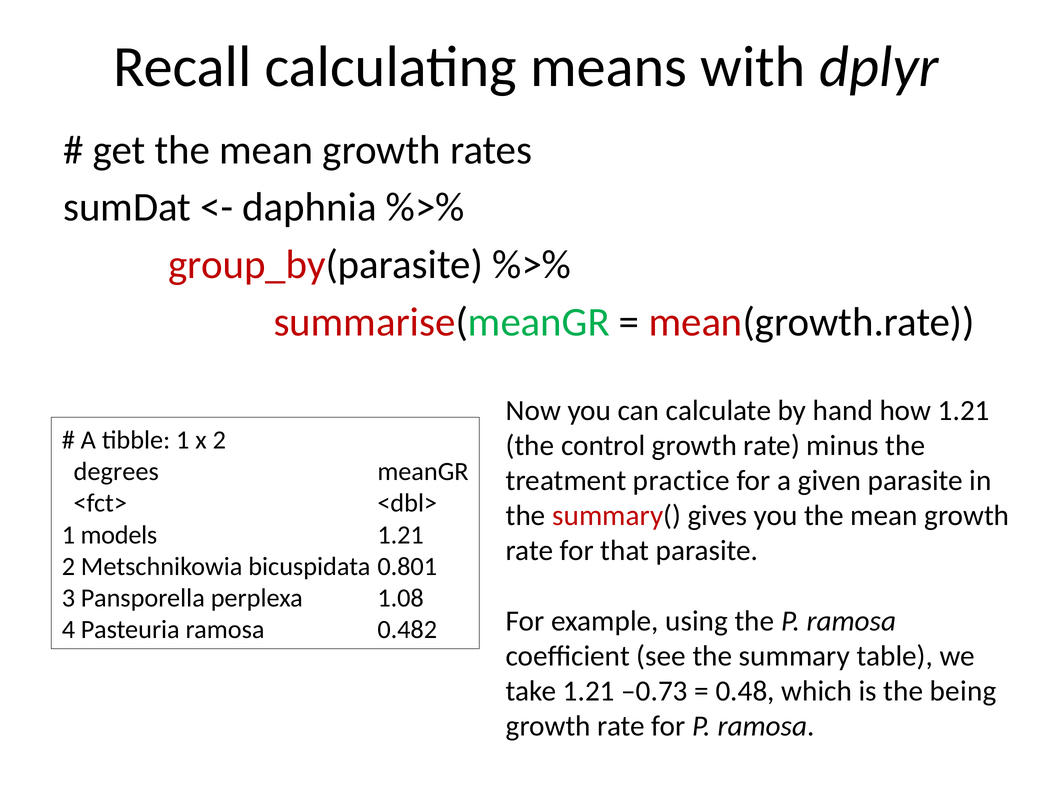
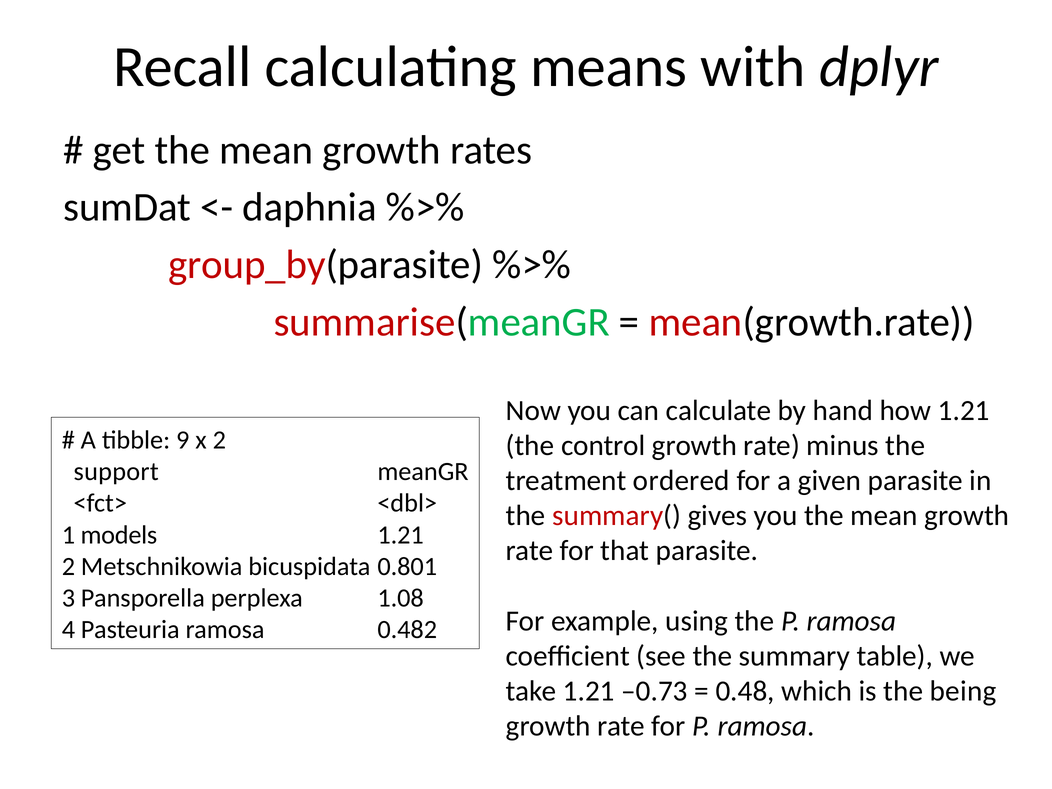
tibble 1: 1 -> 9
degrees: degrees -> support
practice: practice -> ordered
